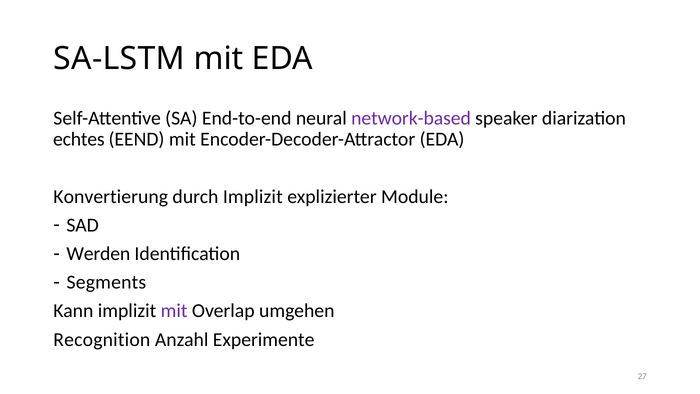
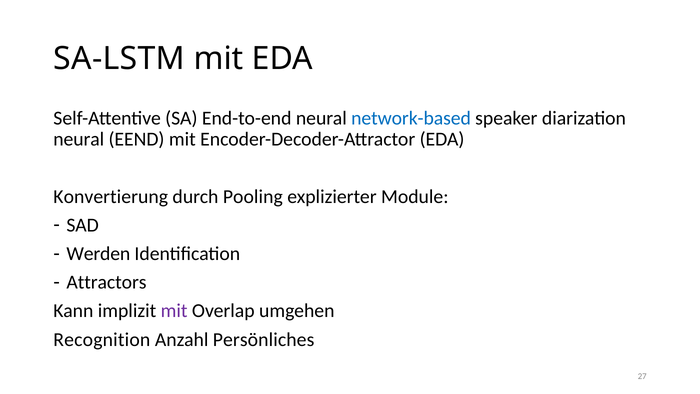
network-based colour: purple -> blue
echtes at (79, 139): echtes -> neural
durch Implizit: Implizit -> Pooling
Segments: Segments -> Attractors
Experimente: Experimente -> Persönliches
